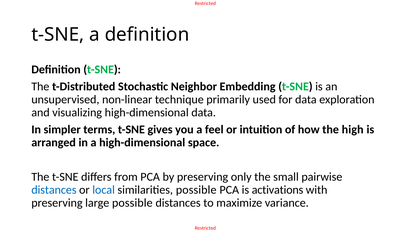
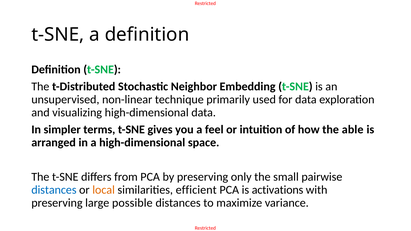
high: high -> able
local colour: blue -> orange
similarities possible: possible -> efficient
